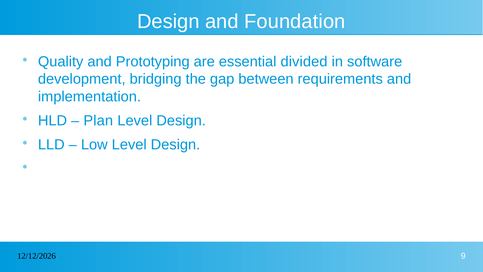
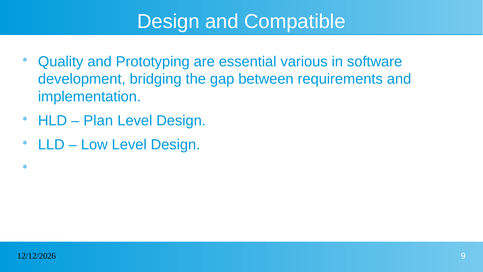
Foundation: Foundation -> Compatible
divided: divided -> various
